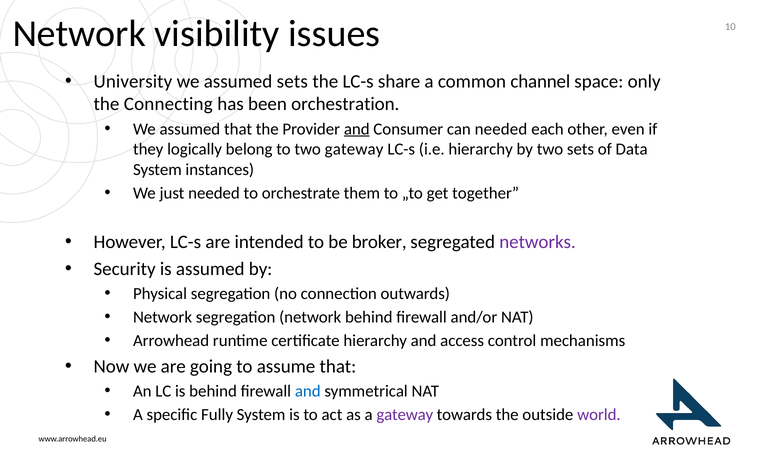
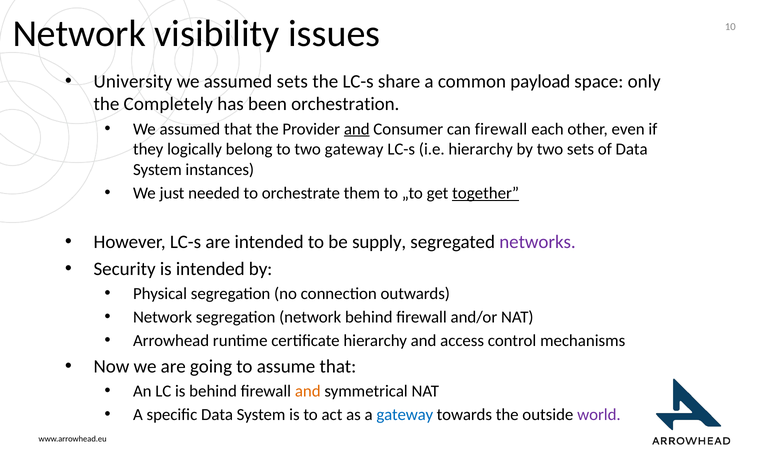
channel: channel -> payload
Connecting: Connecting -> Completely
can needed: needed -> firewall
together underline: none -> present
broker: broker -> supply
is assumed: assumed -> intended
and at (308, 391) colour: blue -> orange
specific Fully: Fully -> Data
gateway at (405, 415) colour: purple -> blue
